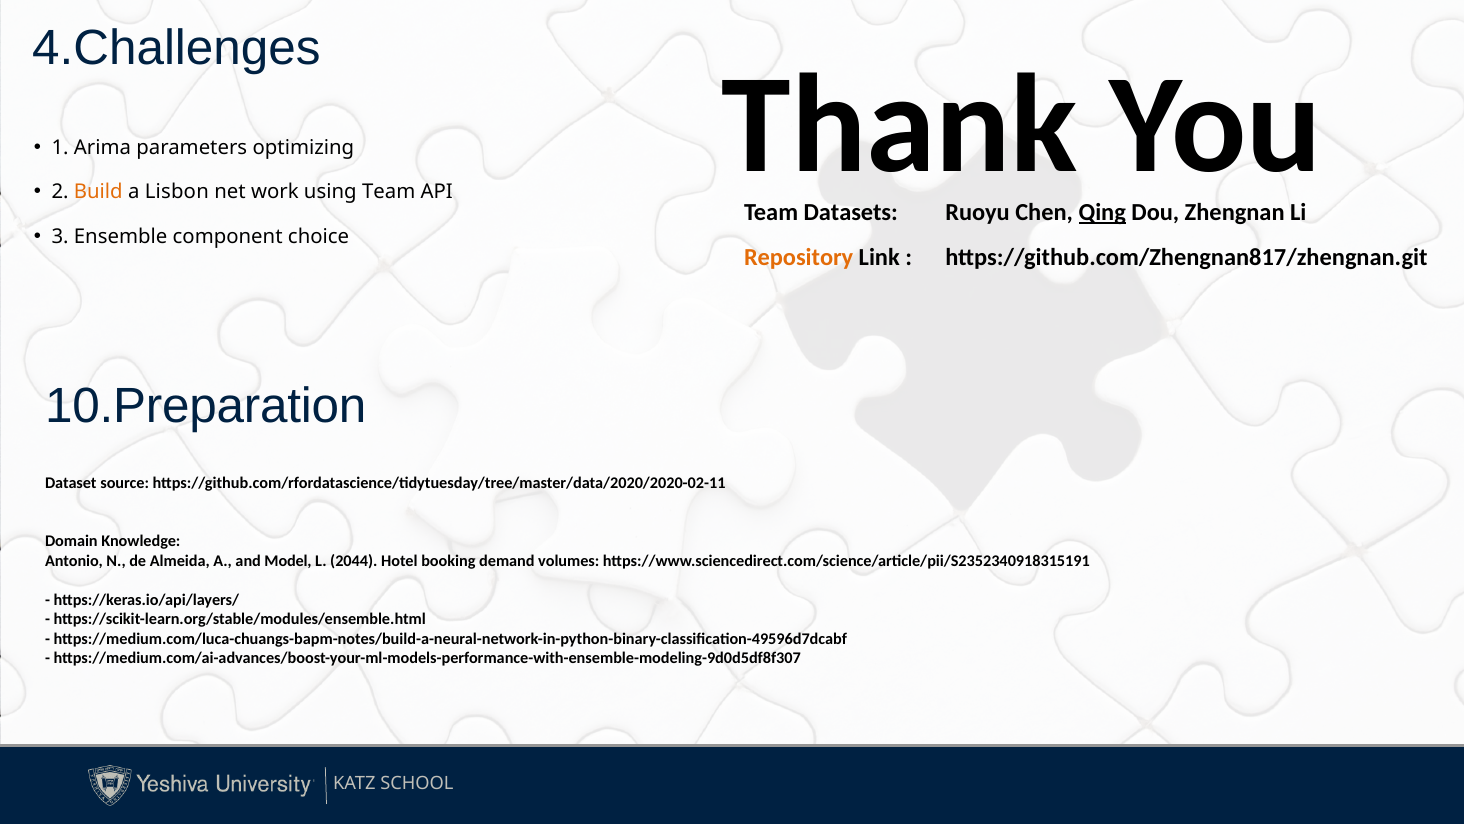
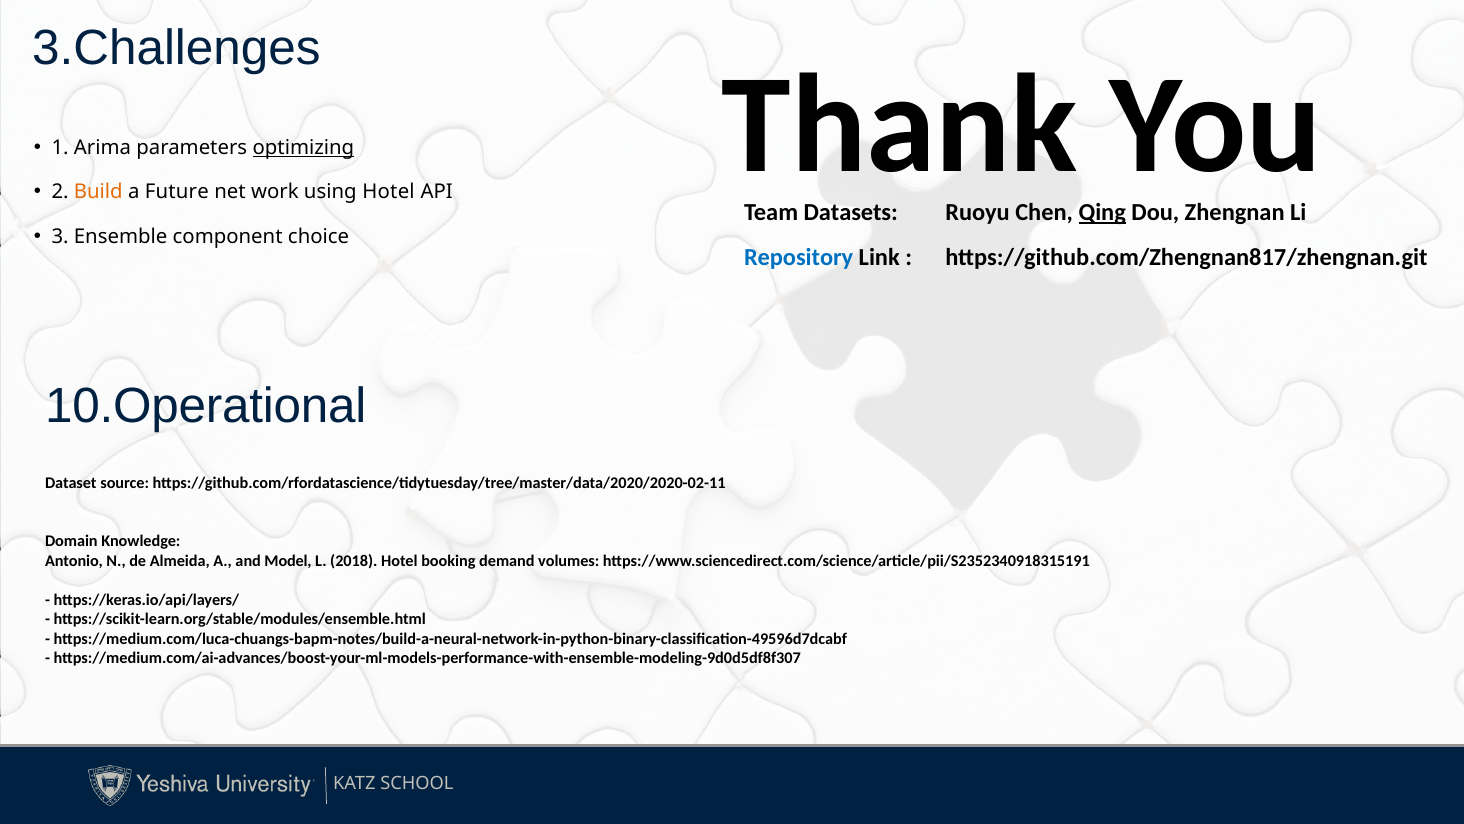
4.Challenges: 4.Challenges -> 3.Challenges
optimizing underline: none -> present
Lisbon: Lisbon -> Future
using Team: Team -> Hotel
Repository colour: orange -> blue
10.Preparation: 10.Preparation -> 10.Operational
2044: 2044 -> 2018
